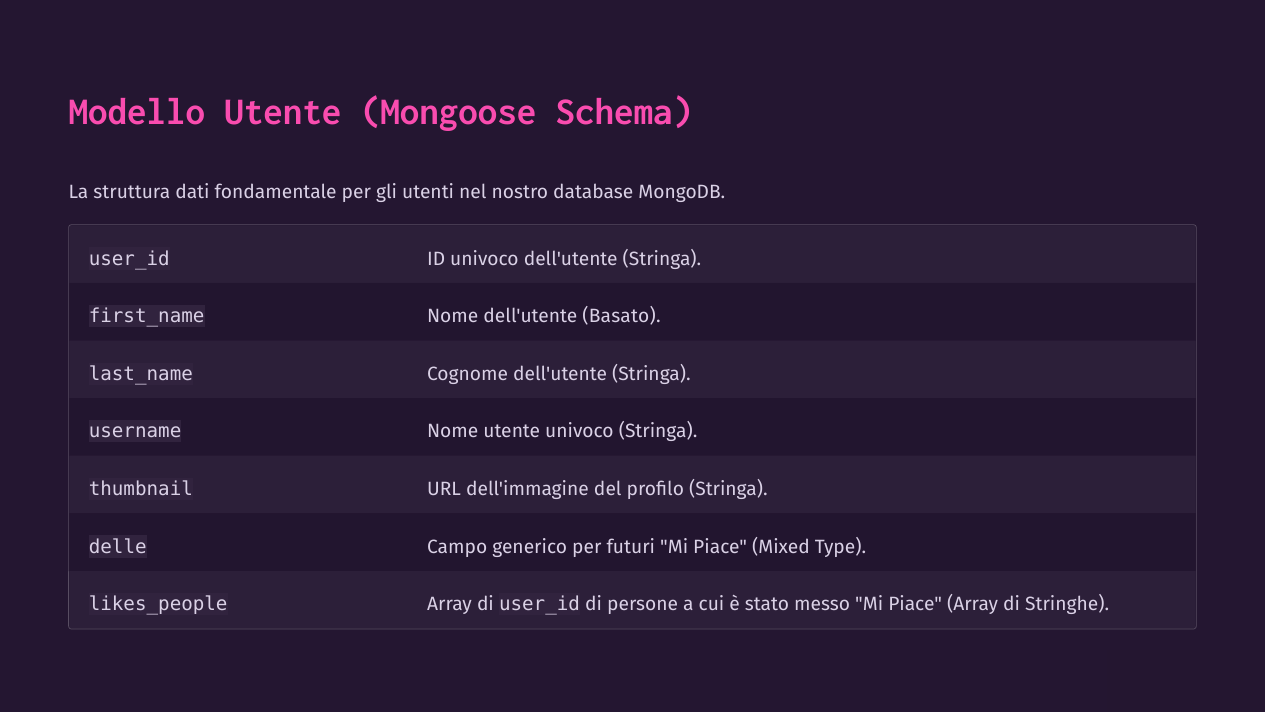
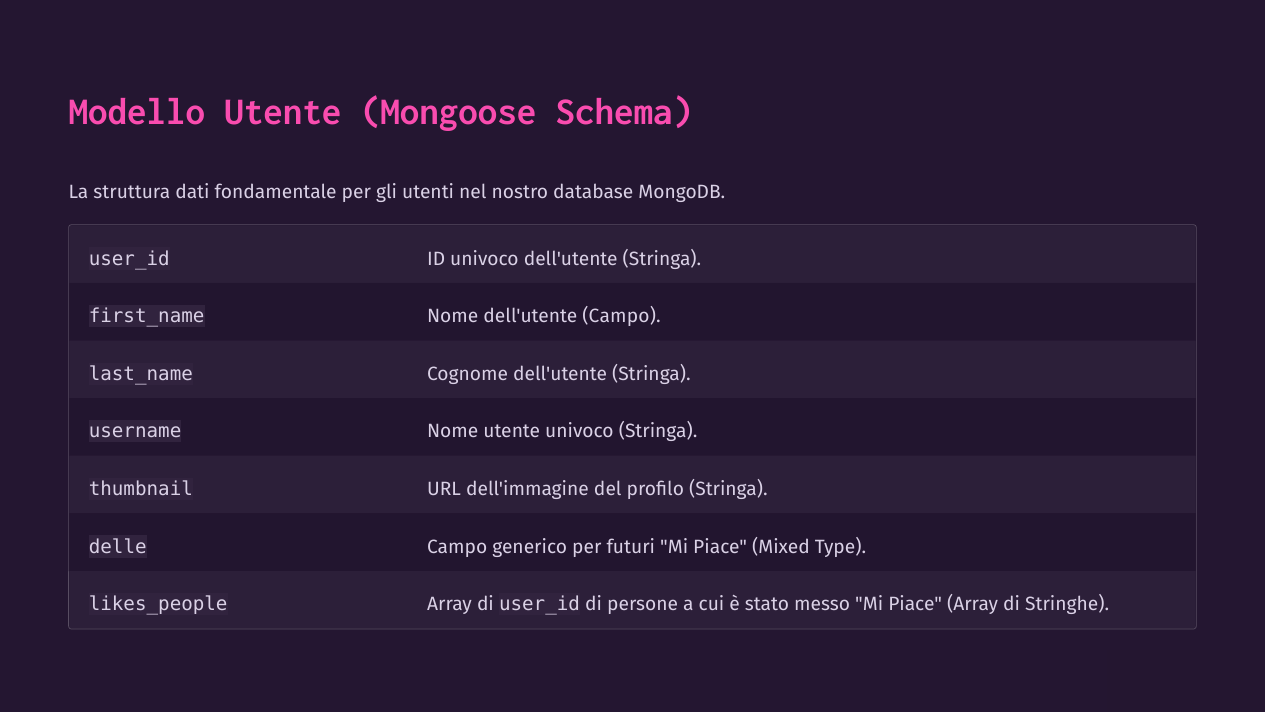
dell'utente Basato: Basato -> Campo
